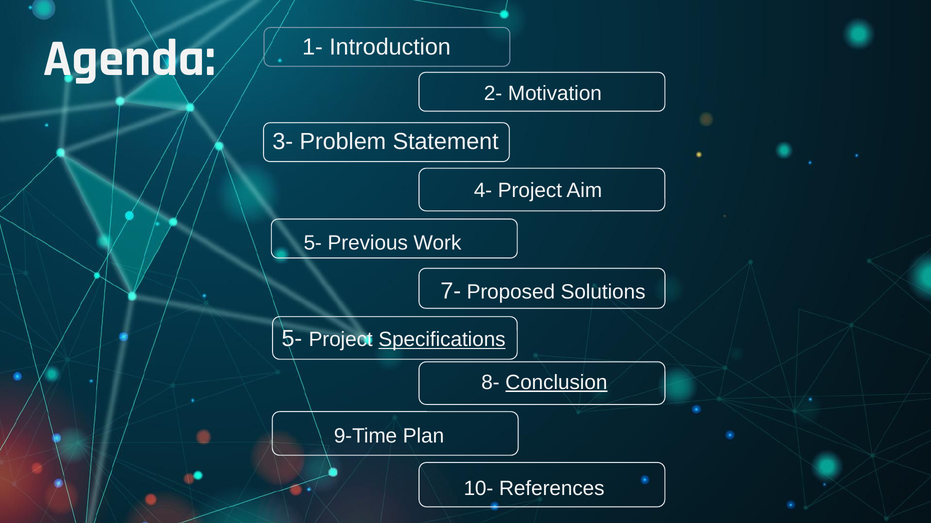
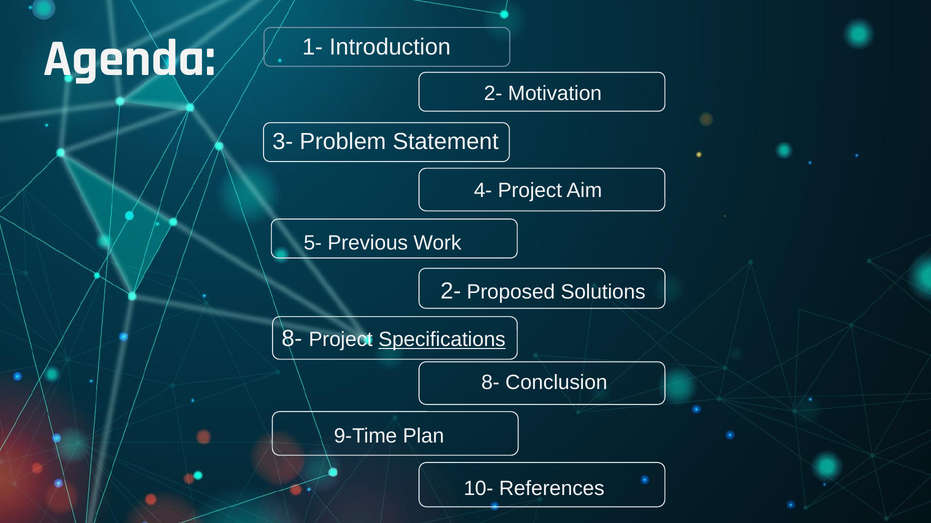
7- at (451, 291): 7- -> 2-
5- at (292, 339): 5- -> 8-
Conclusion underline: present -> none
